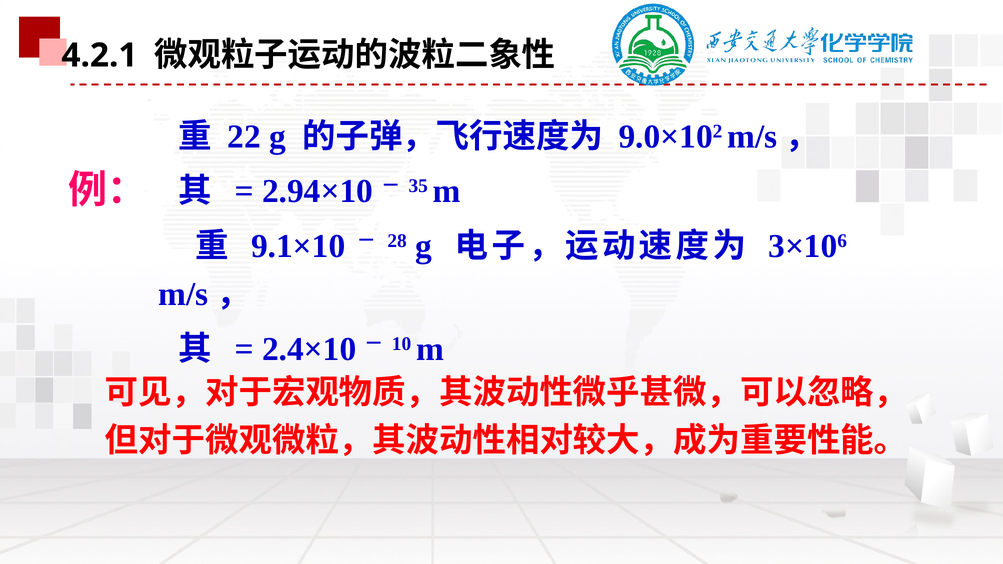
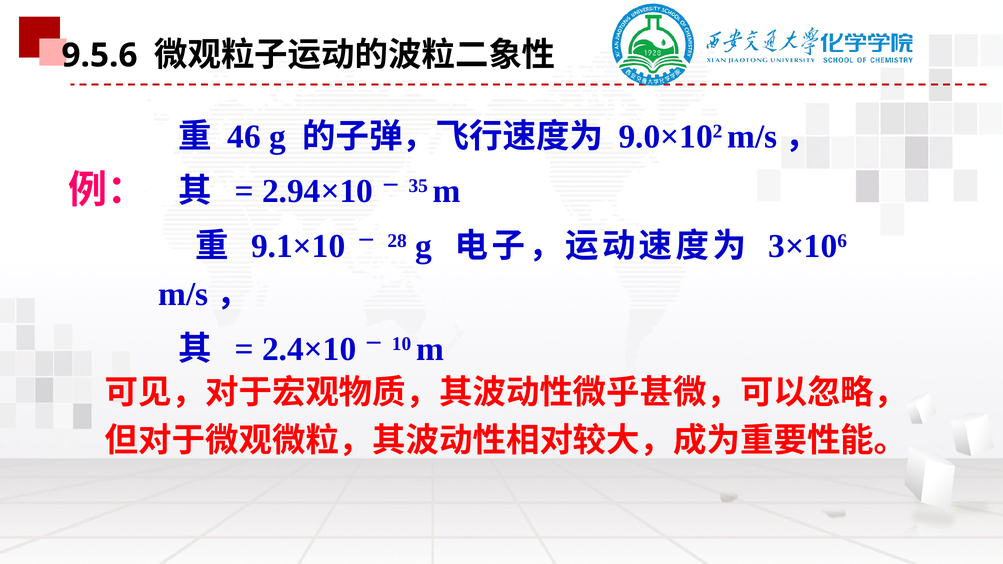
4.2.1: 4.2.1 -> 9.5.6
22: 22 -> 46
